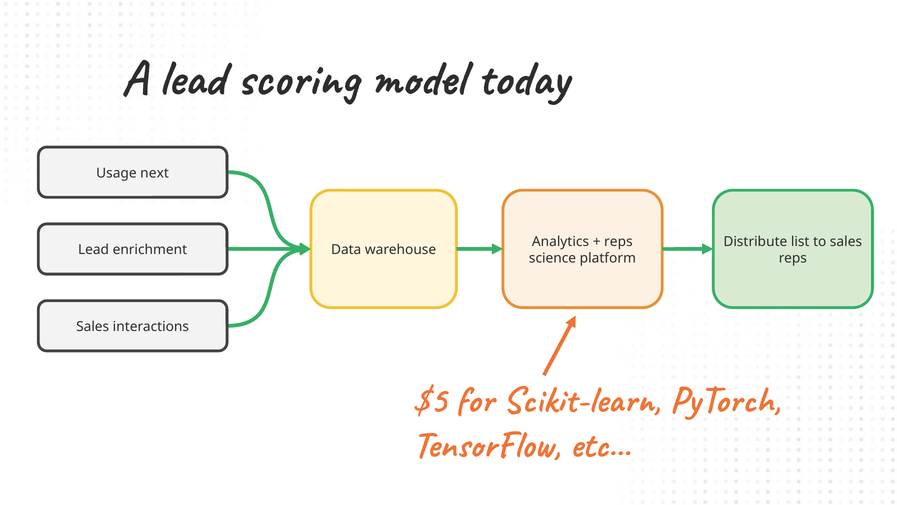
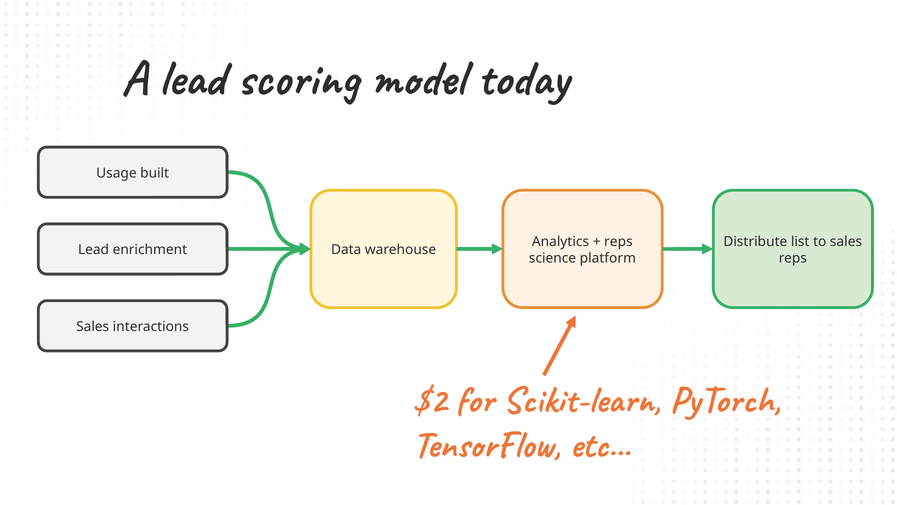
next: next -> built
$5: $5 -> $2
